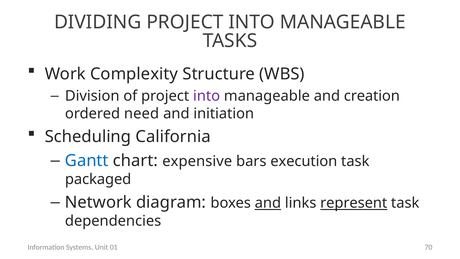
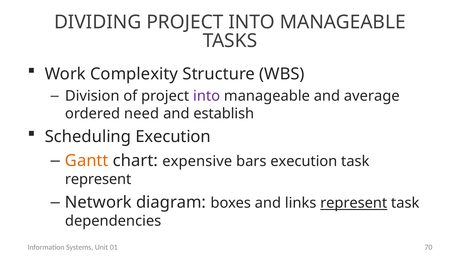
creation: creation -> average
initiation: initiation -> establish
Scheduling California: California -> Execution
Gantt colour: blue -> orange
packaged at (98, 179): packaged -> represent
and at (268, 203) underline: present -> none
